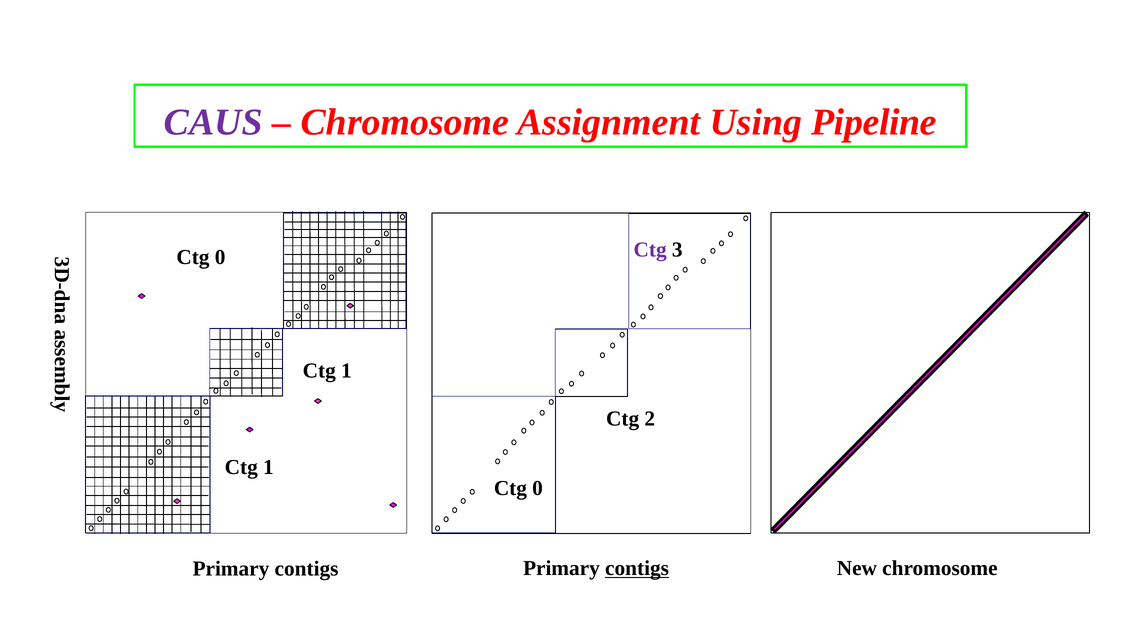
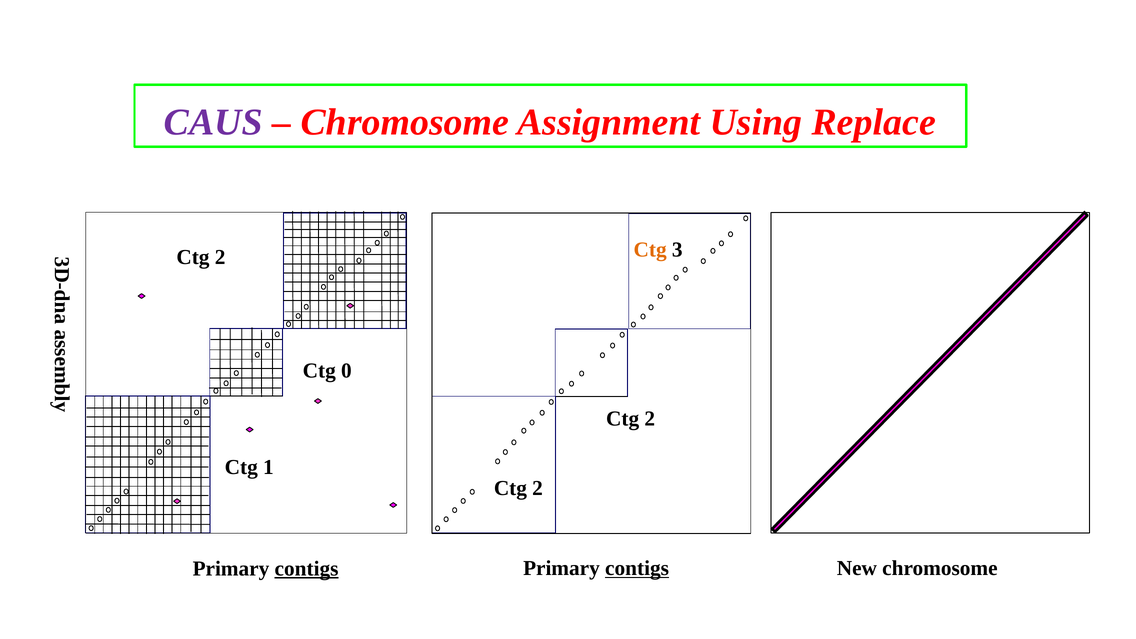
Pipeline: Pipeline -> Replace
Ctg at (650, 250) colour: purple -> orange
0 at (220, 257): 0 -> 2
1 at (346, 371): 1 -> 0
0 at (538, 488): 0 -> 2
contigs at (307, 569) underline: none -> present
